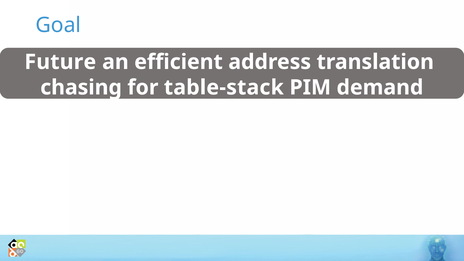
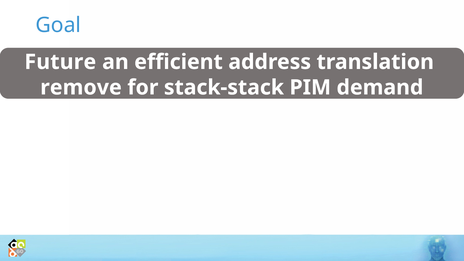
chasing: chasing -> remove
table-stack: table-stack -> stack-stack
